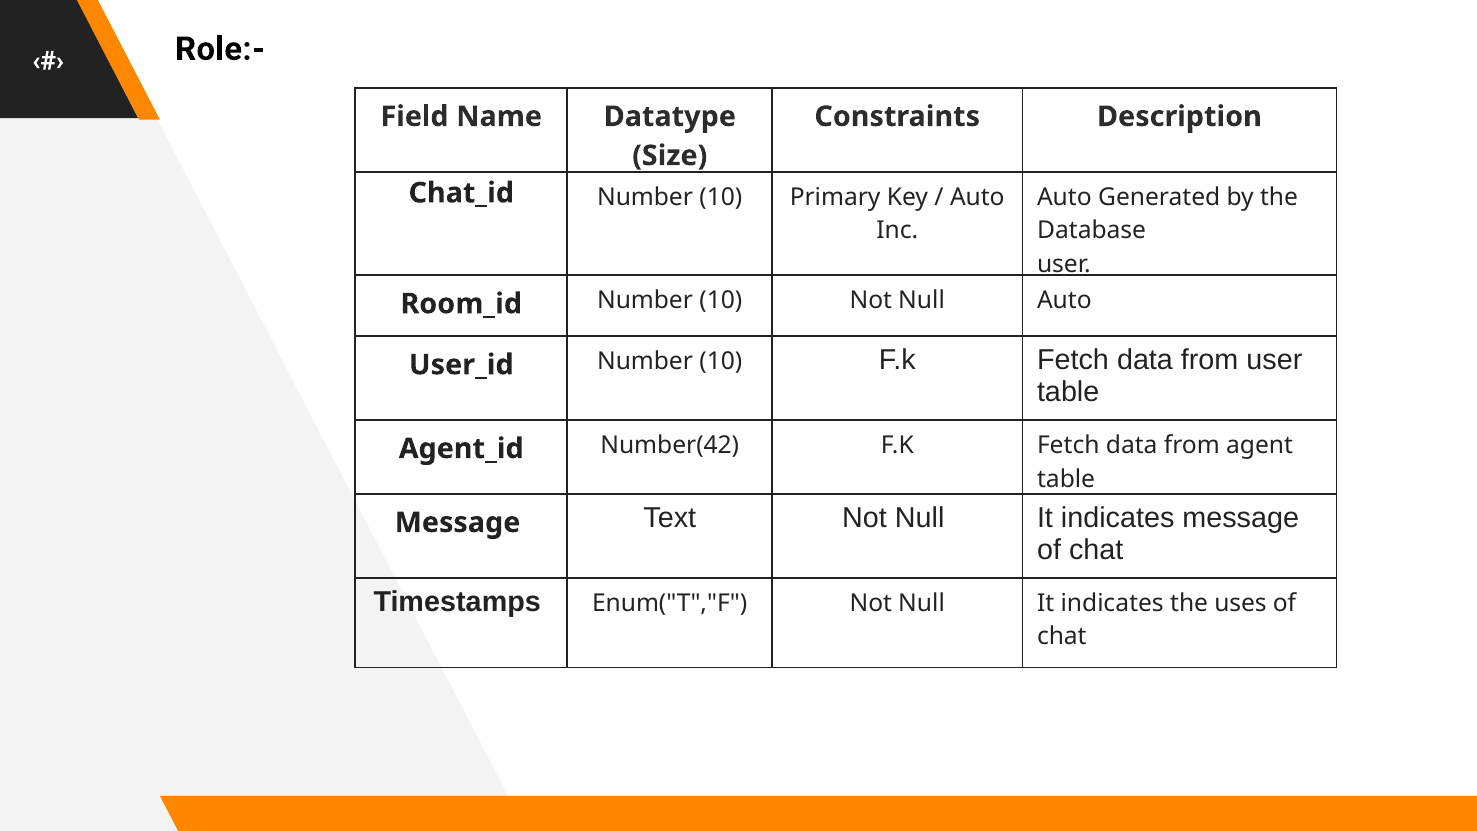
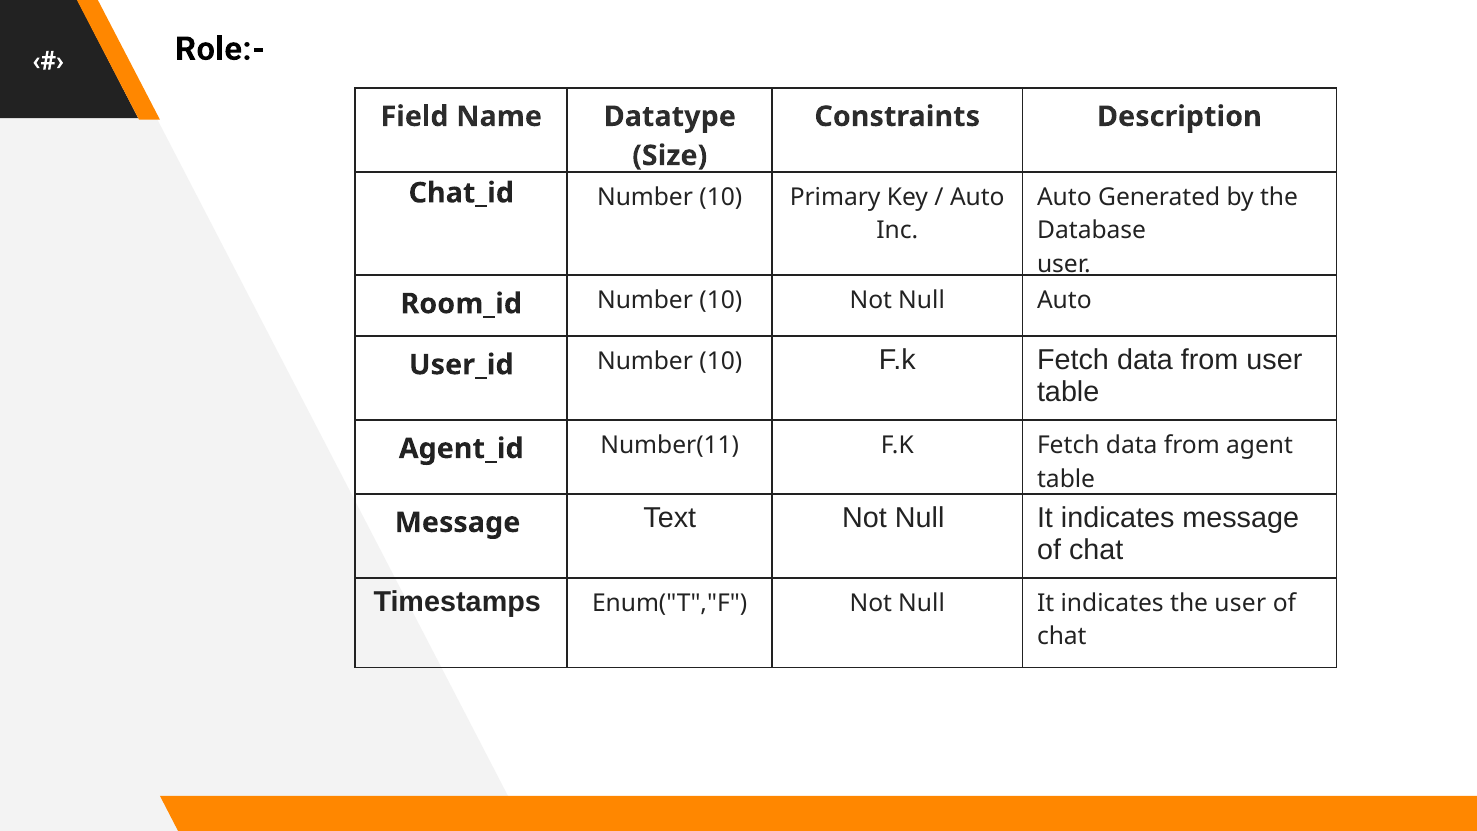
Number(42: Number(42 -> Number(11
the uses: uses -> user
